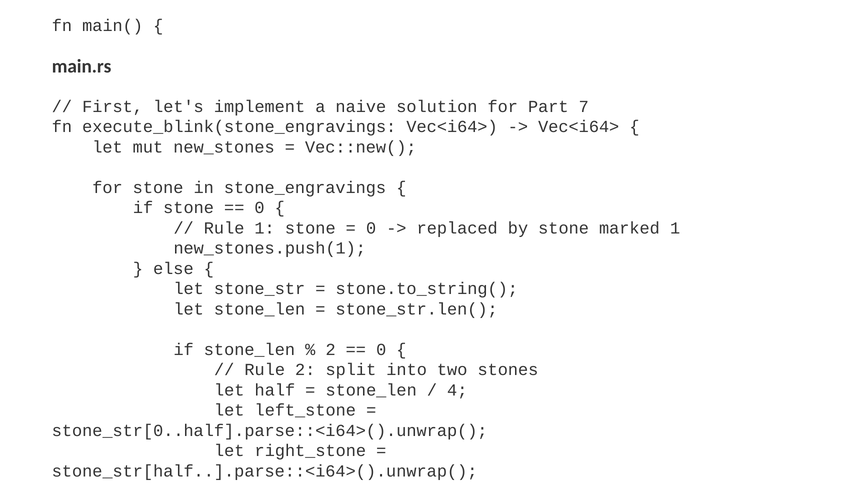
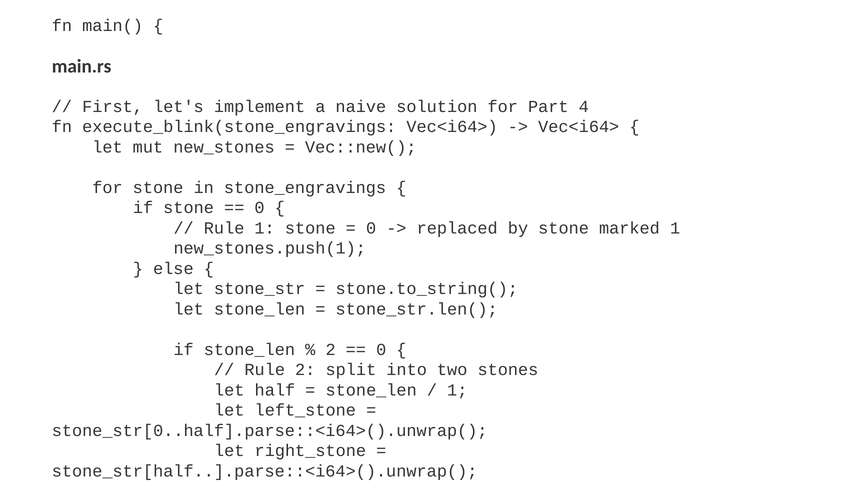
7: 7 -> 4
4 at (457, 390): 4 -> 1
